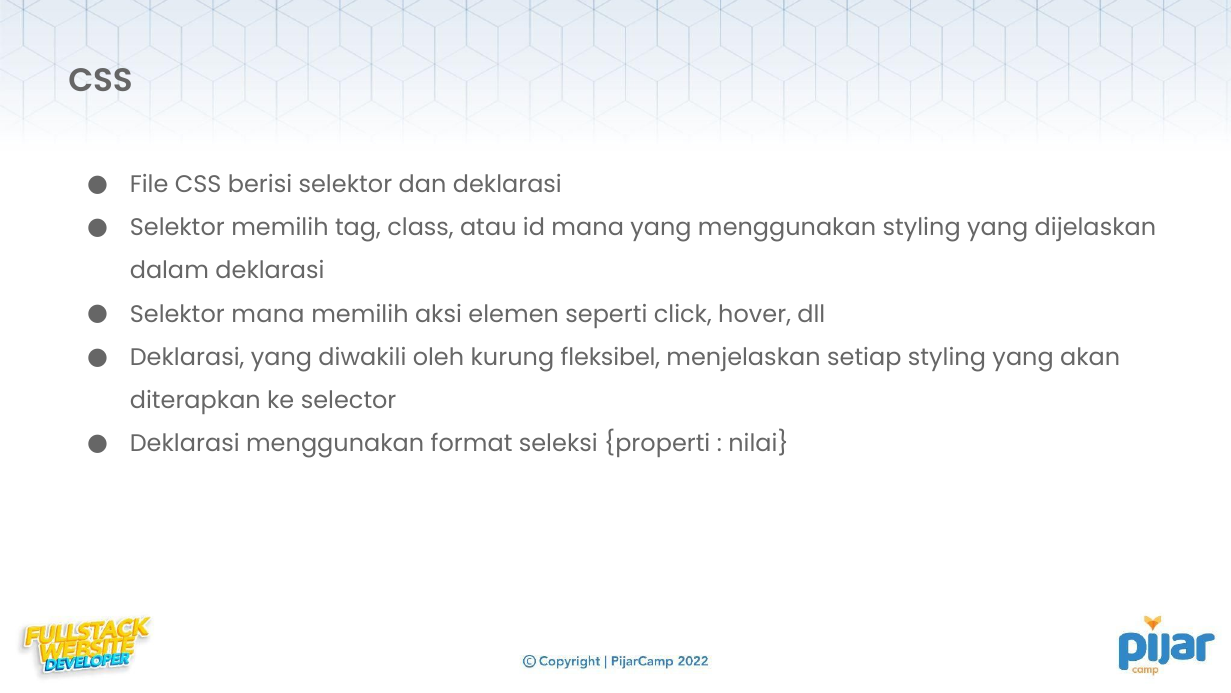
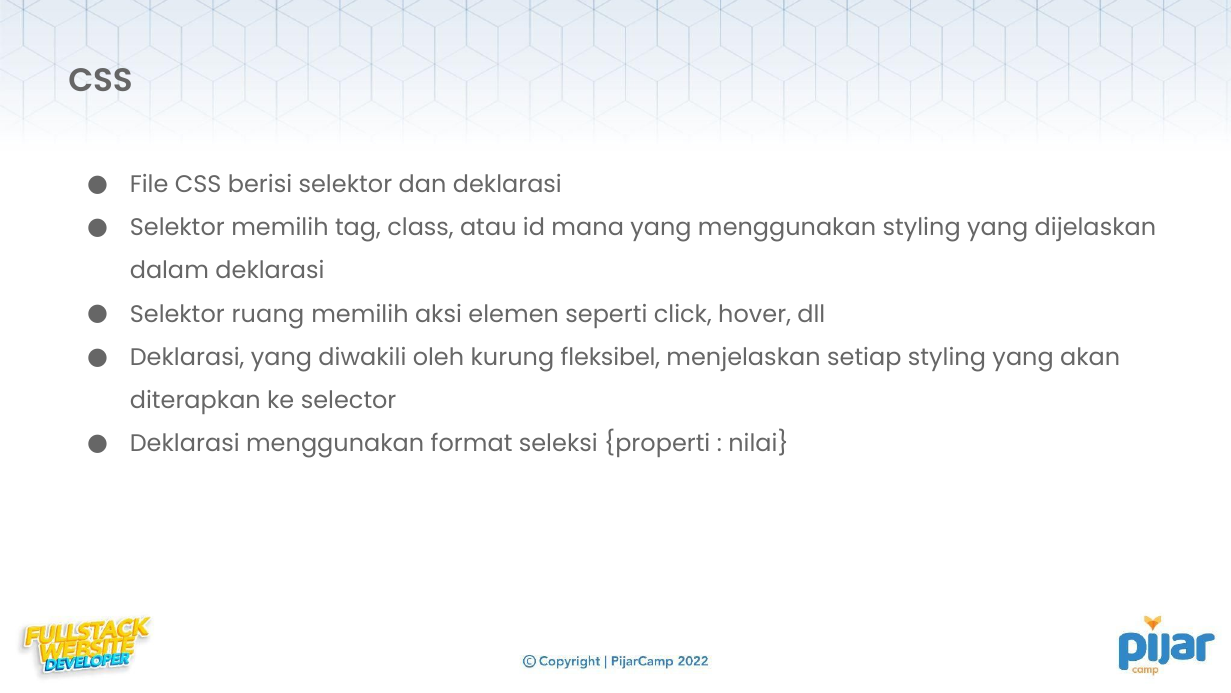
Selektor mana: mana -> ruang
